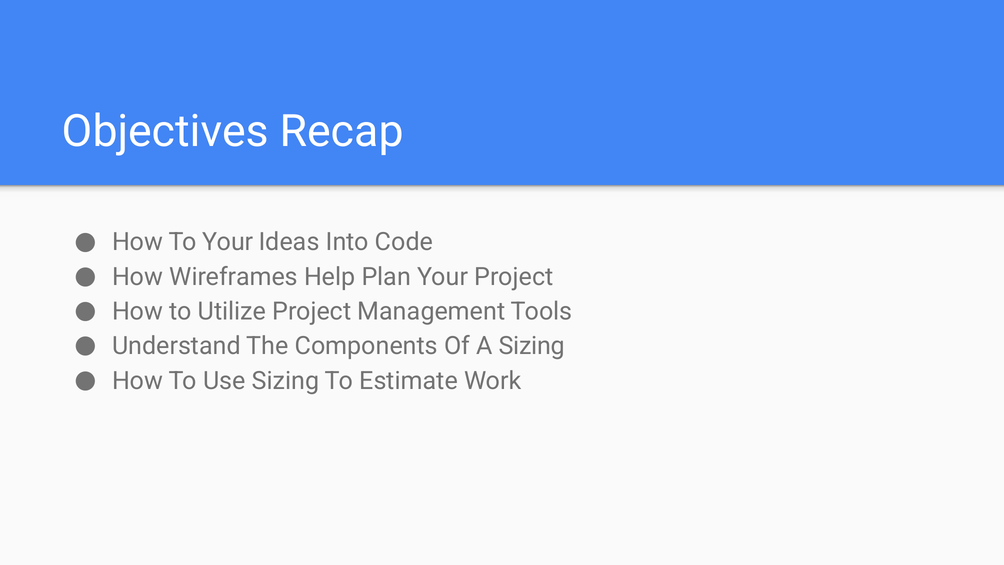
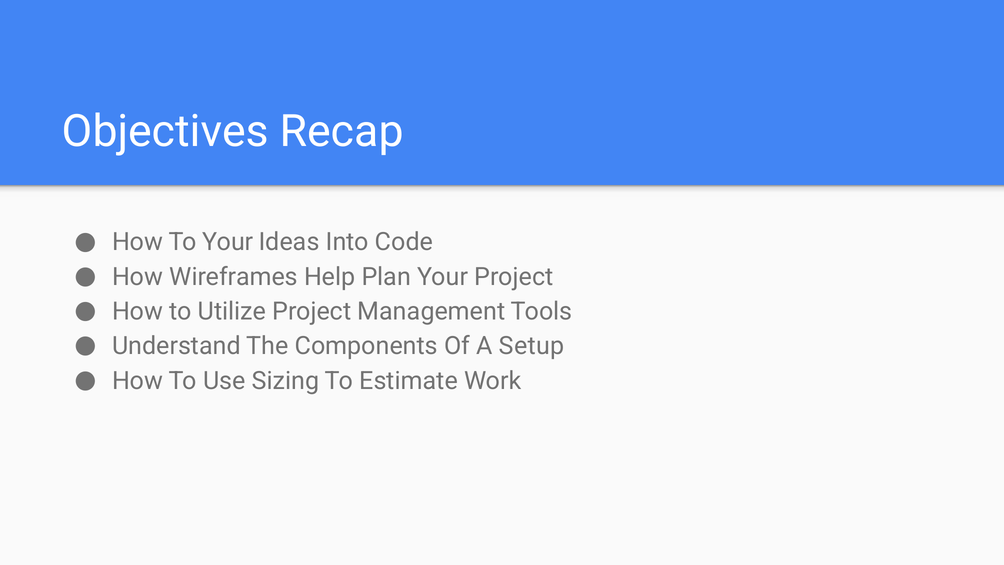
A Sizing: Sizing -> Setup
